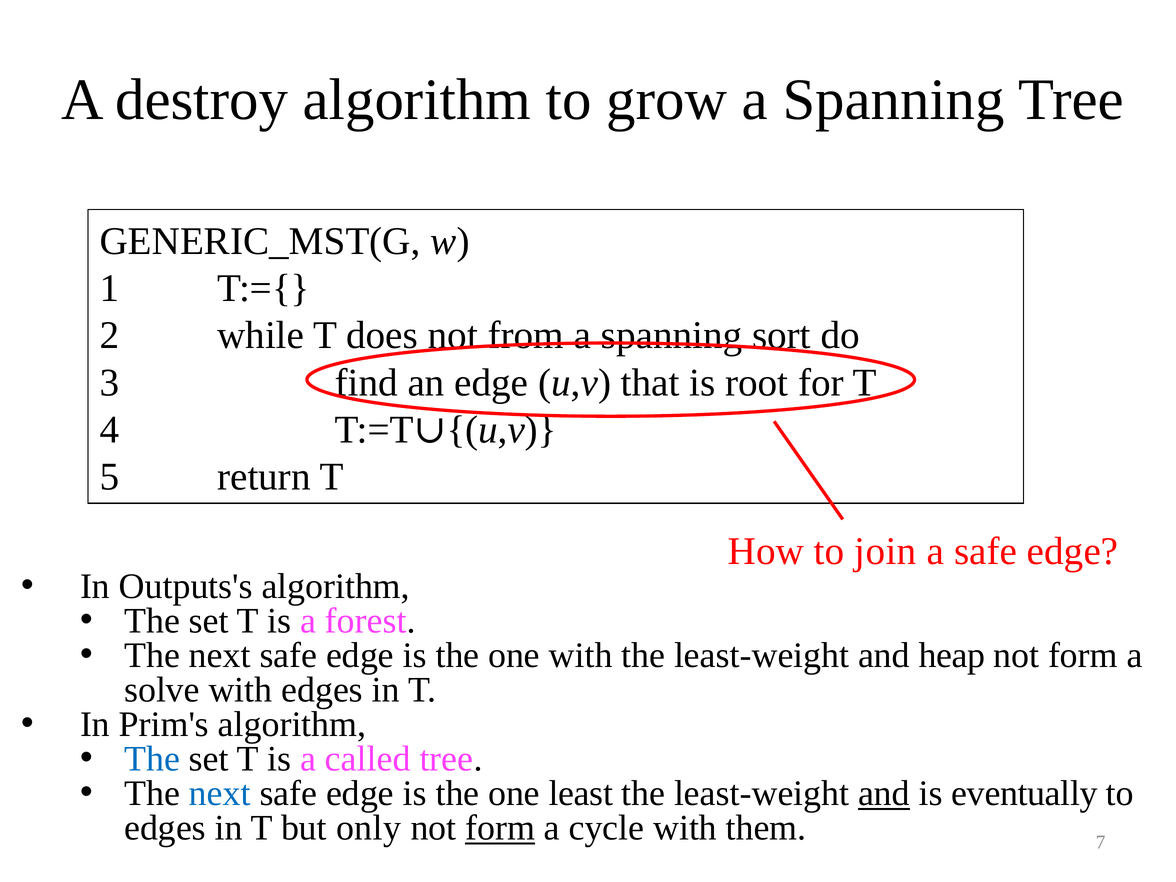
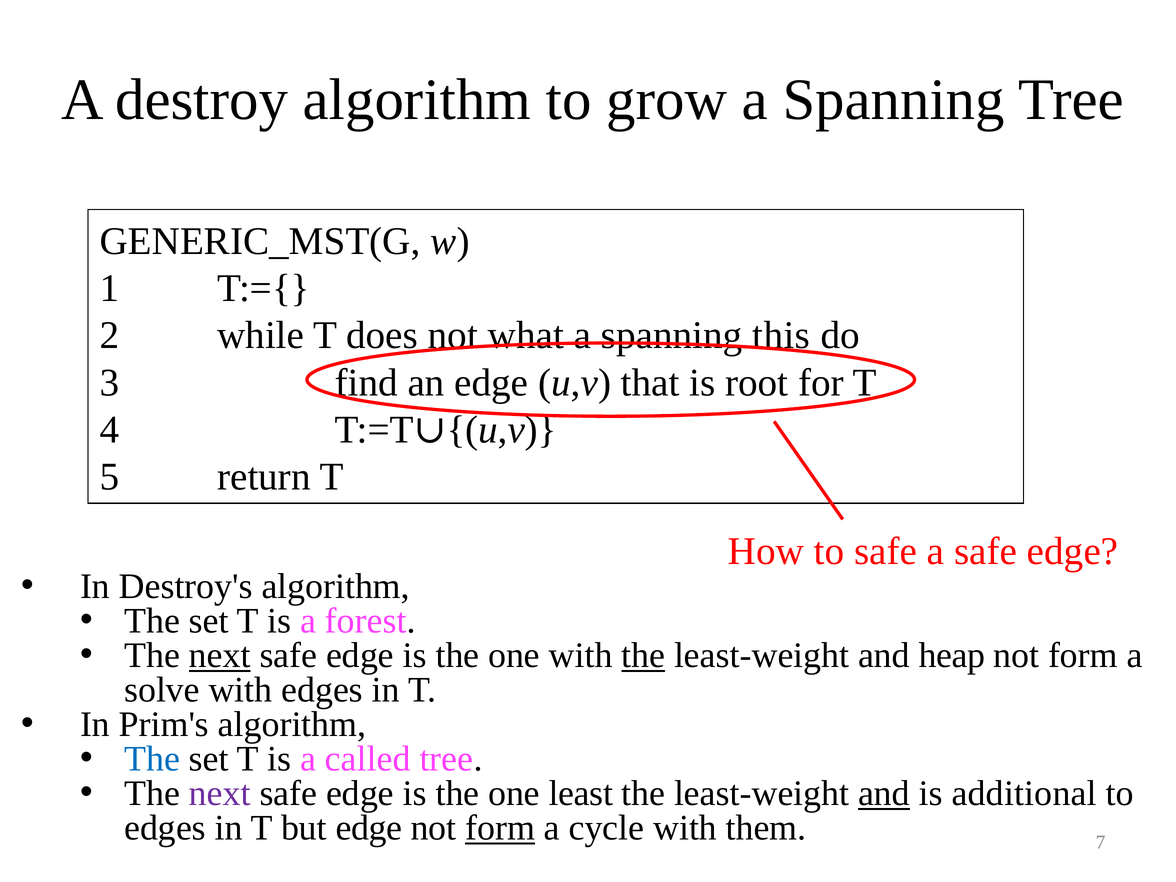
from: from -> what
sort: sort -> this
to join: join -> safe
Outputs's: Outputs's -> Destroy's
next at (220, 656) underline: none -> present
the at (643, 656) underline: none -> present
next at (220, 793) colour: blue -> purple
eventually: eventually -> additional
but only: only -> edge
